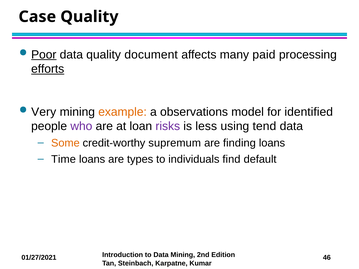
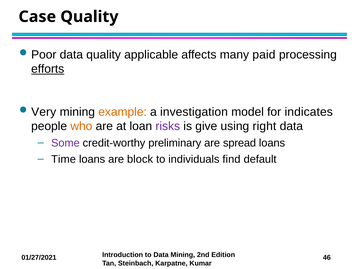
Poor underline: present -> none
document: document -> applicable
observations: observations -> investigation
identified: identified -> indicates
who colour: purple -> orange
less: less -> give
tend: tend -> right
Some colour: orange -> purple
supremum: supremum -> preliminary
finding: finding -> spread
types: types -> block
